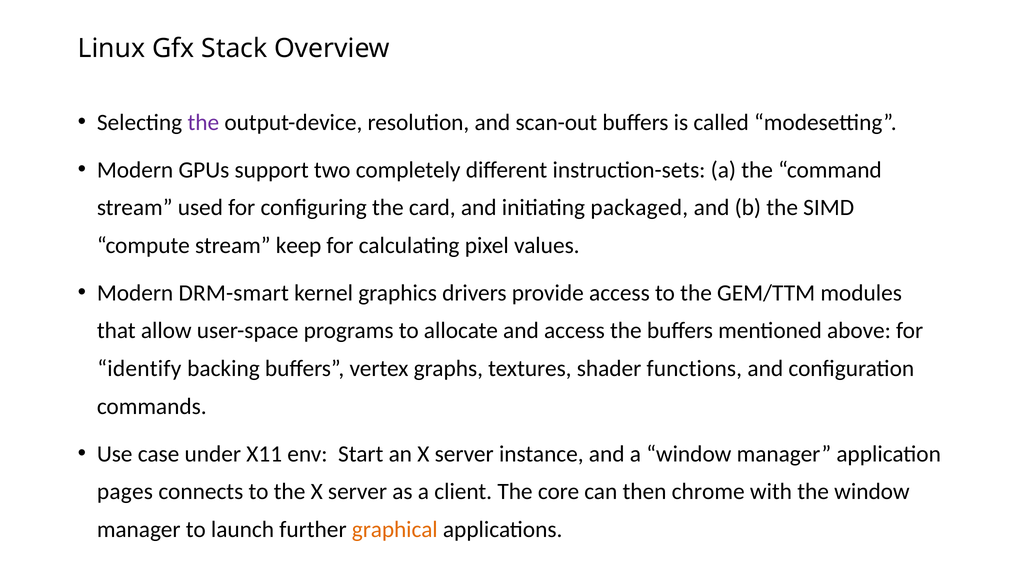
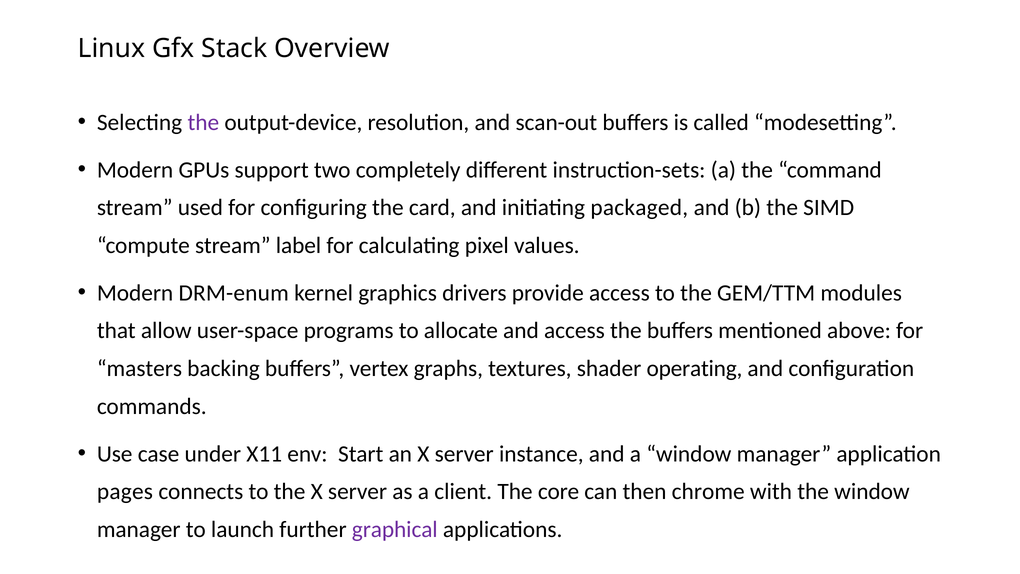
keep: keep -> label
DRM-smart: DRM-smart -> DRM-enum
identify: identify -> masters
functions: functions -> operating
graphical colour: orange -> purple
